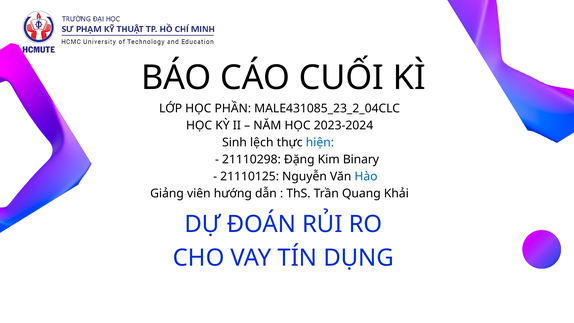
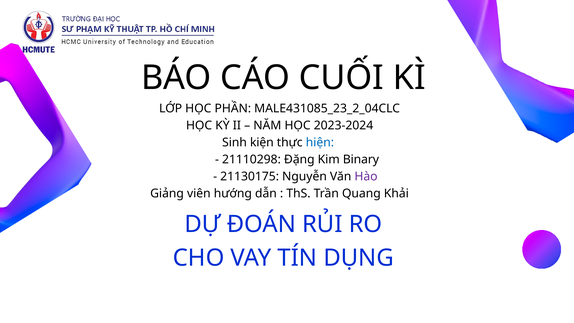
lệch: lệch -> kiện
21110125: 21110125 -> 21130175
Hào colour: blue -> purple
